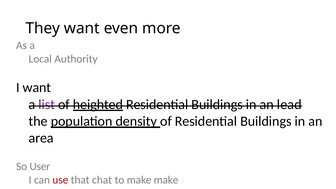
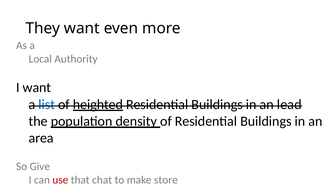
list colour: purple -> blue
User: User -> Give
make make: make -> store
